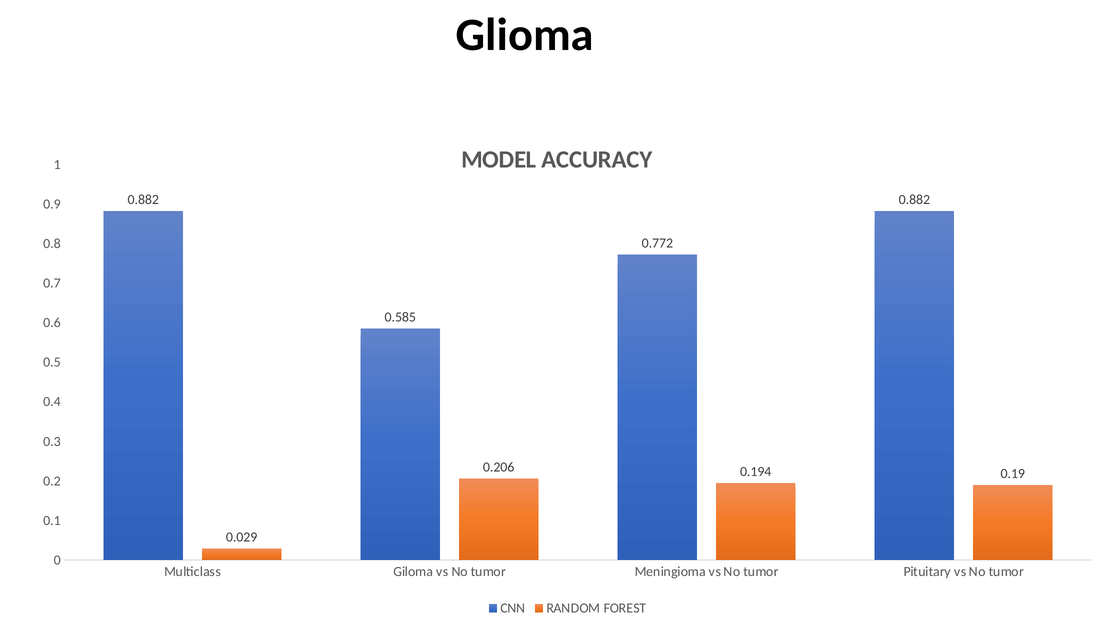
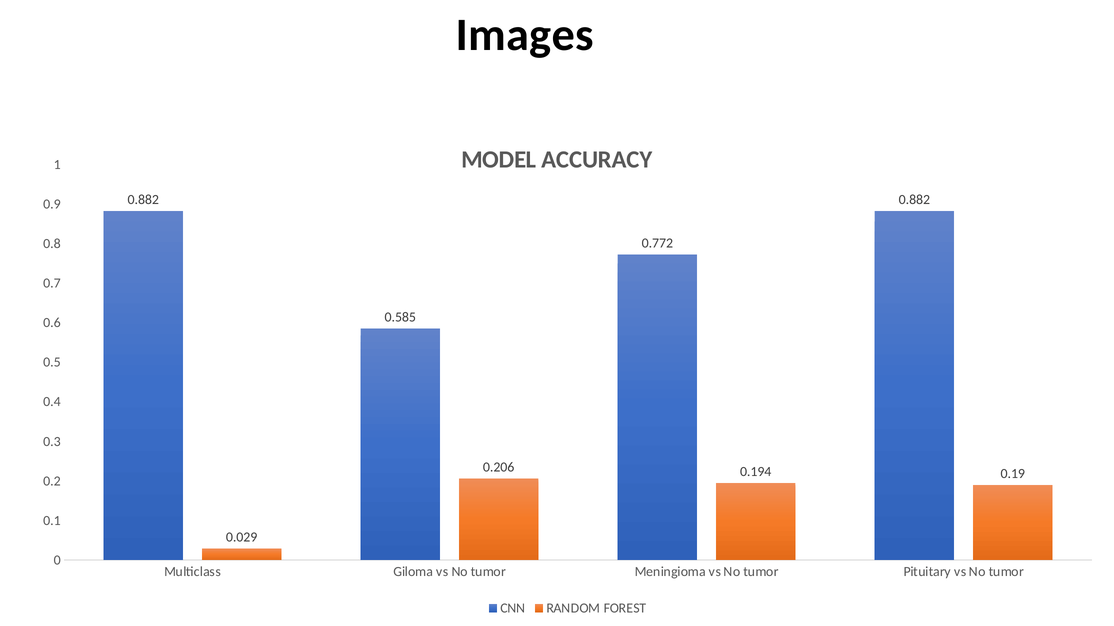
Glioma: Glioma -> Images
